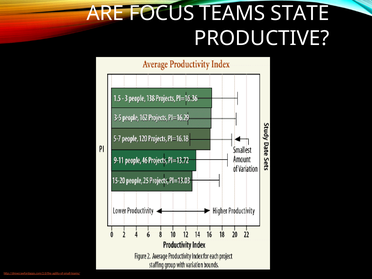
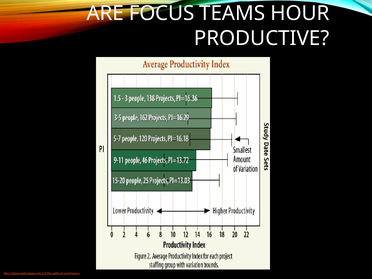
STATE: STATE -> HOUR
